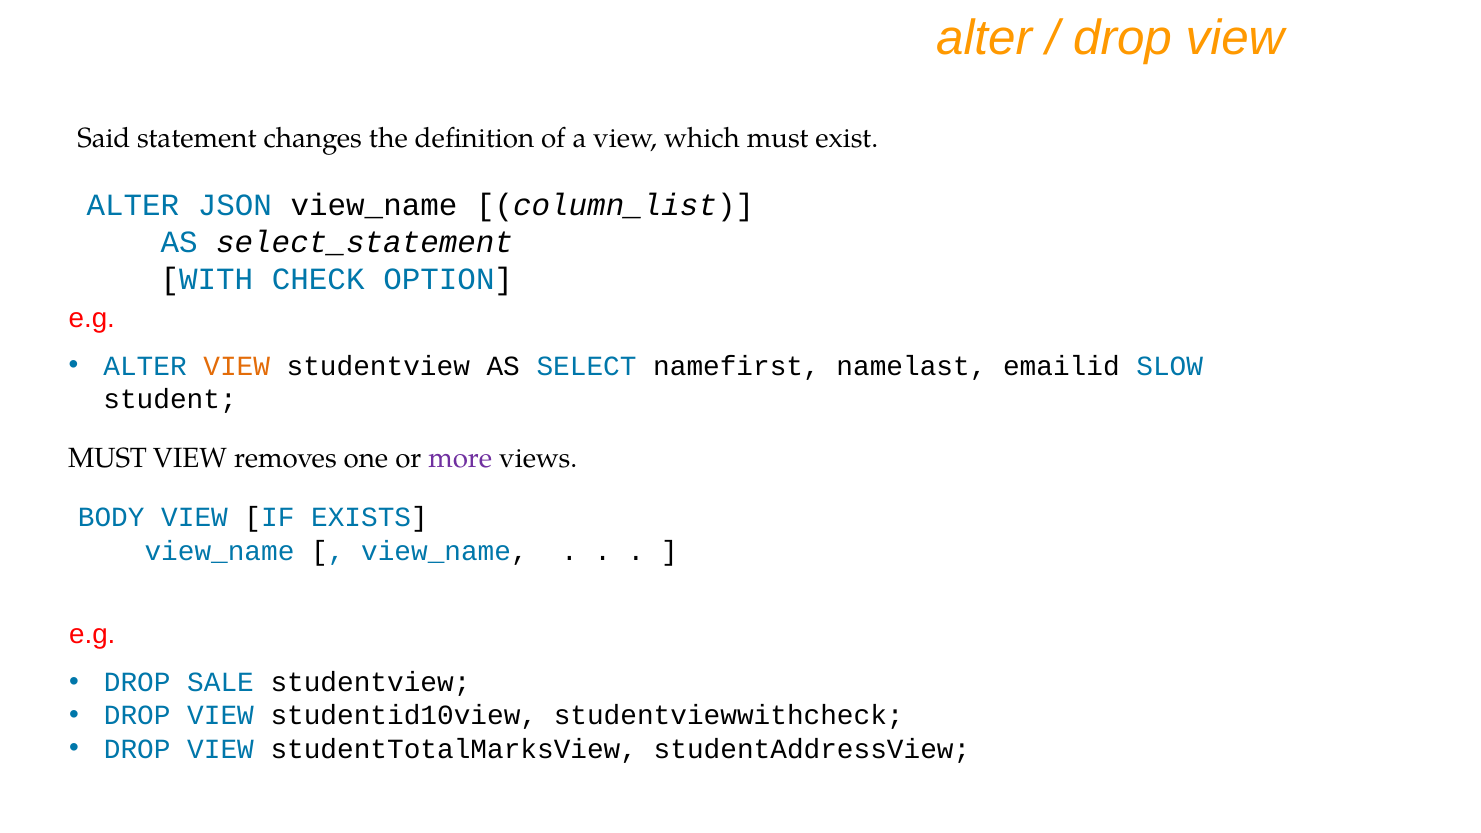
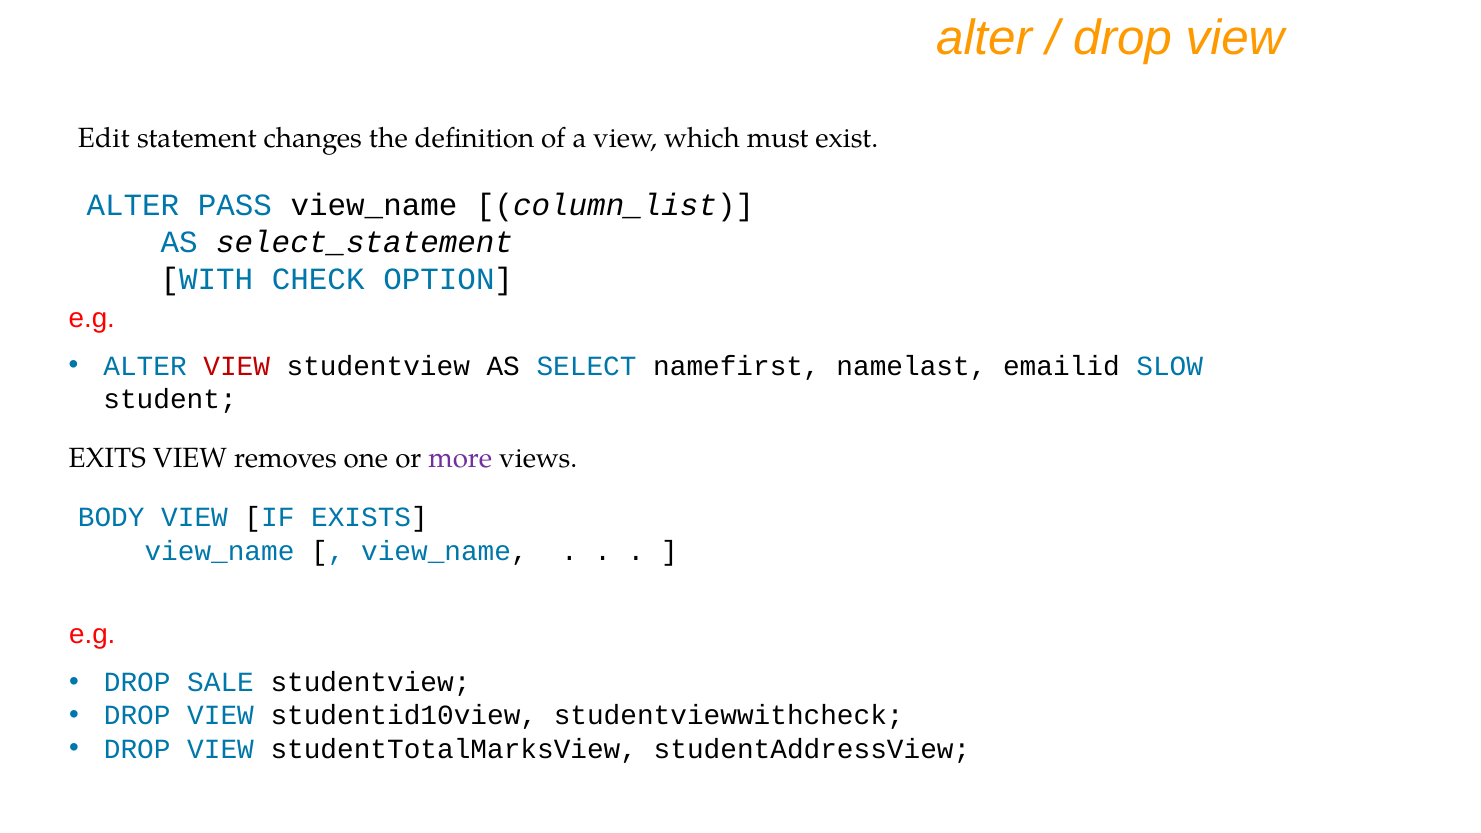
Said: Said -> Edit
JSON: JSON -> PASS
VIEW at (237, 366) colour: orange -> red
MUST at (108, 458): MUST -> EXITS
